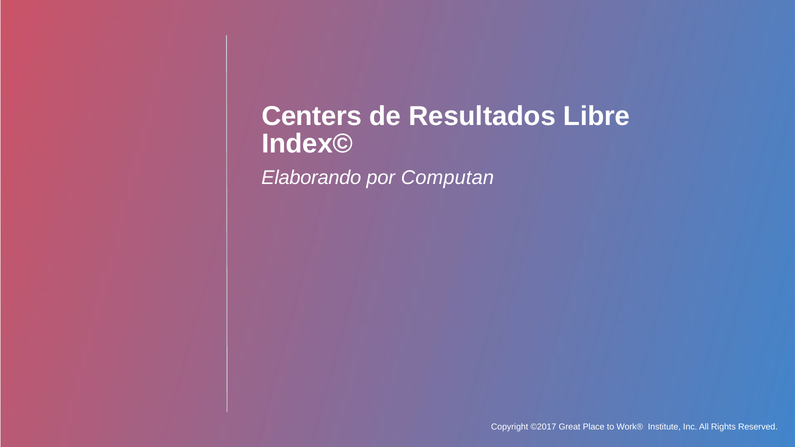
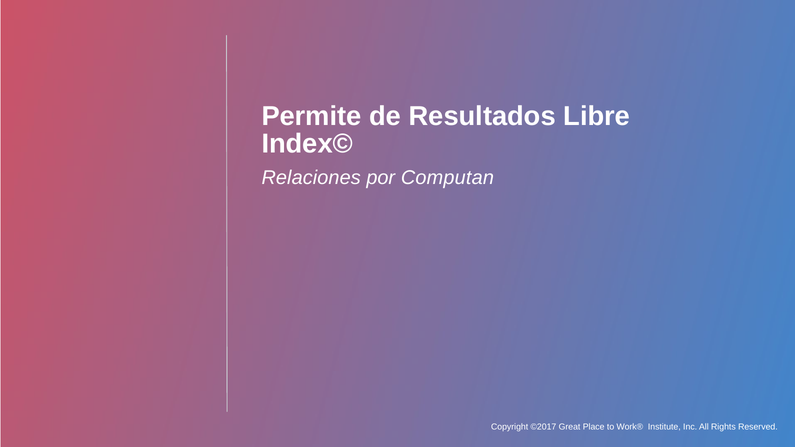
Centers: Centers -> Permite
Elaborando: Elaborando -> Relaciones
